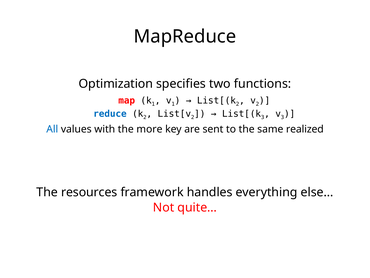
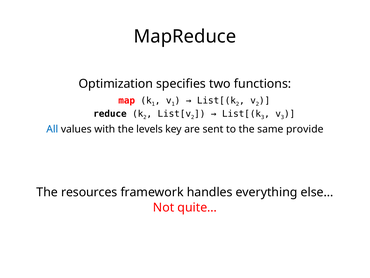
reduce colour: blue -> black
more: more -> levels
realized: realized -> provide
